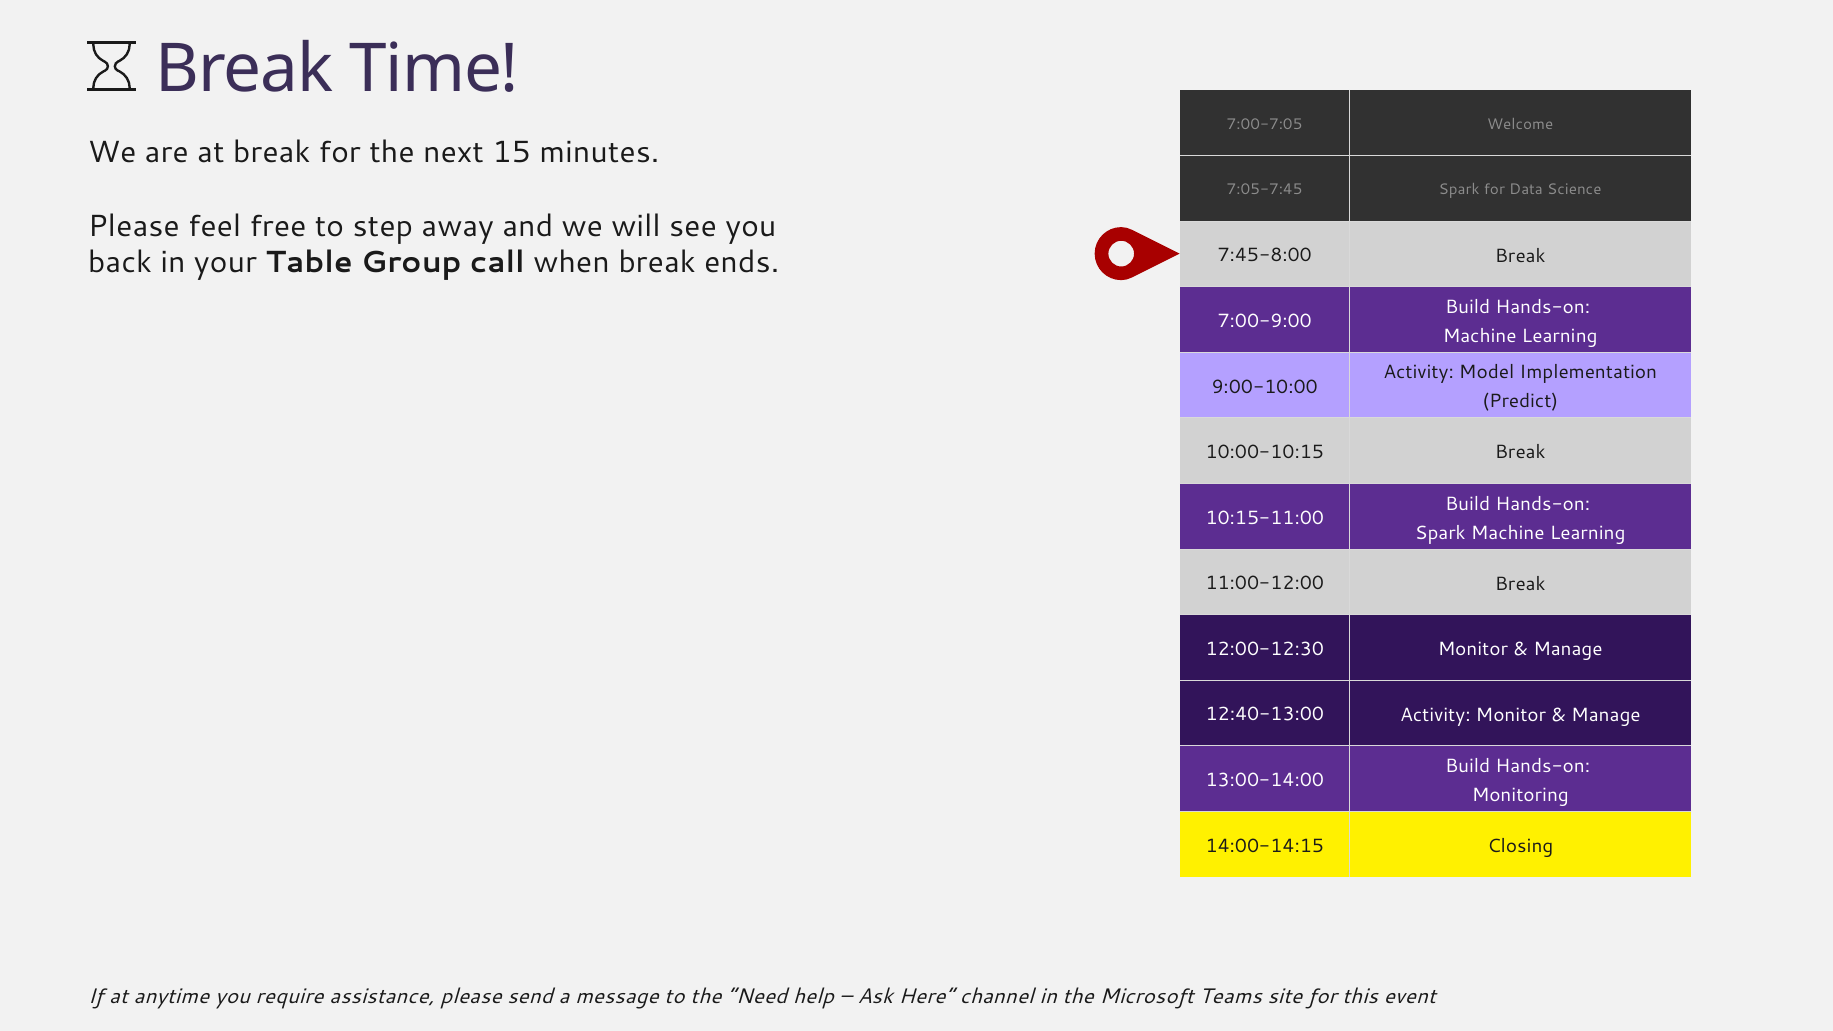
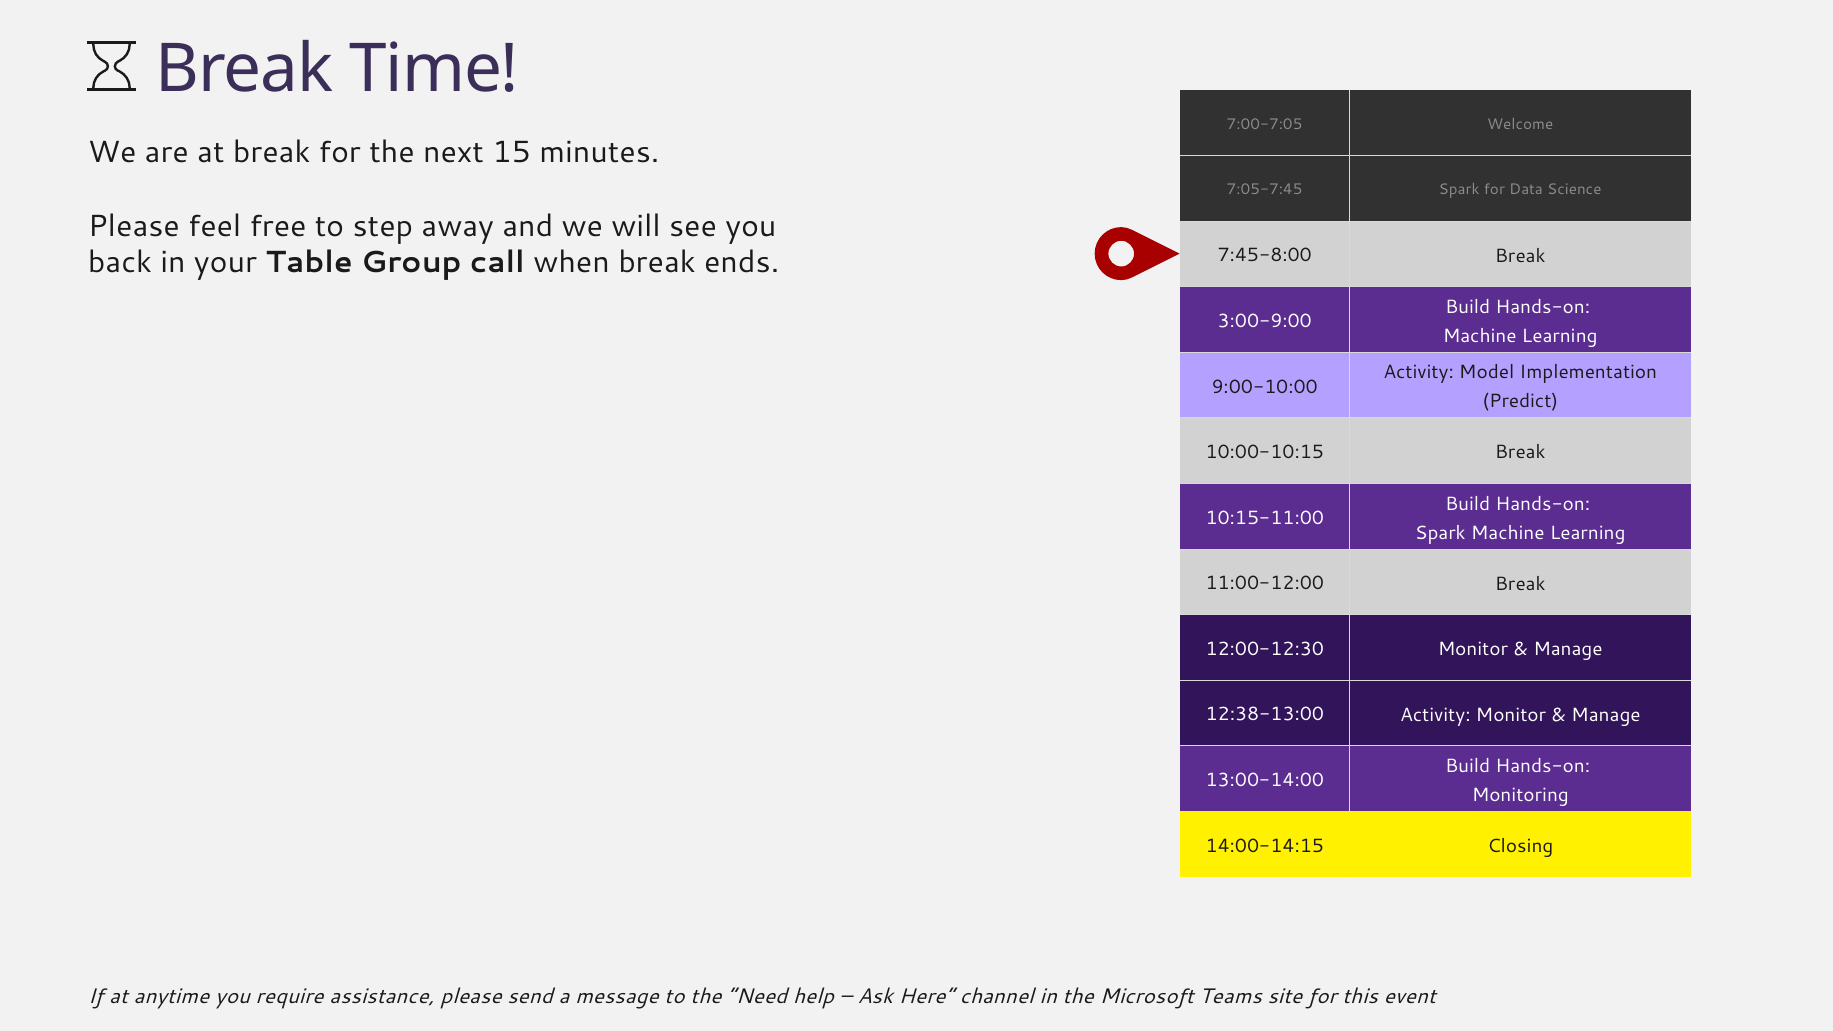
7:00-9:00: 7:00-9:00 -> 3:00-9:00
12:40-13:00: 12:40-13:00 -> 12:38-13:00
